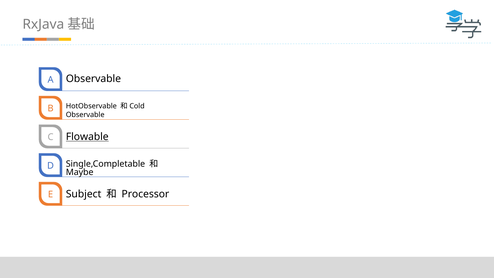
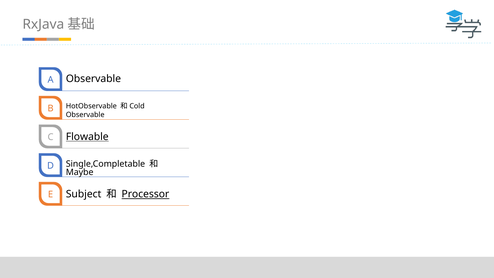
Processor underline: none -> present
